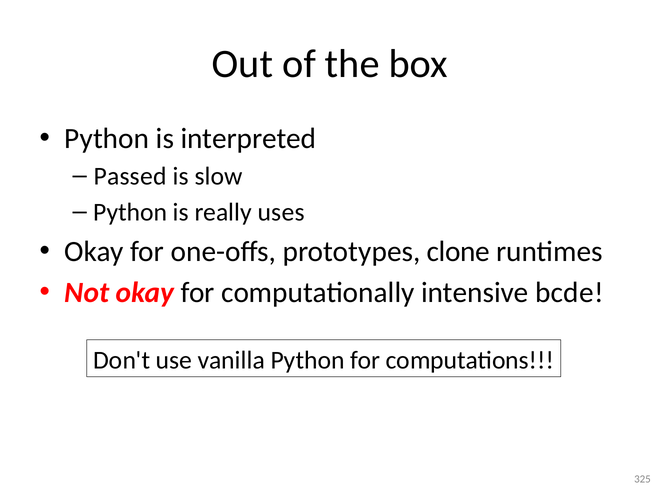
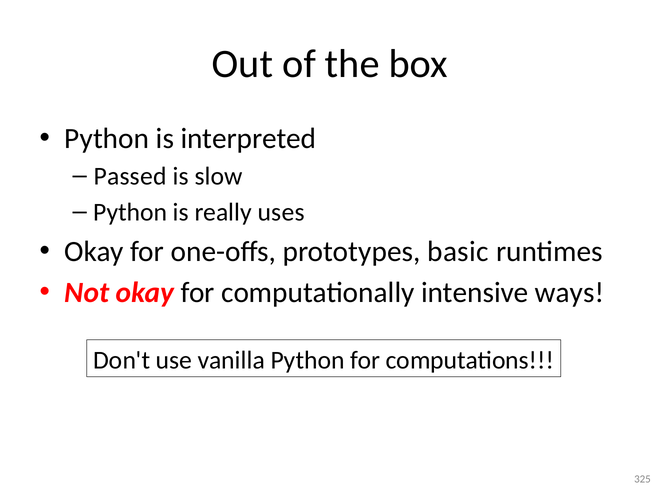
clone: clone -> basic
bcde: bcde -> ways
